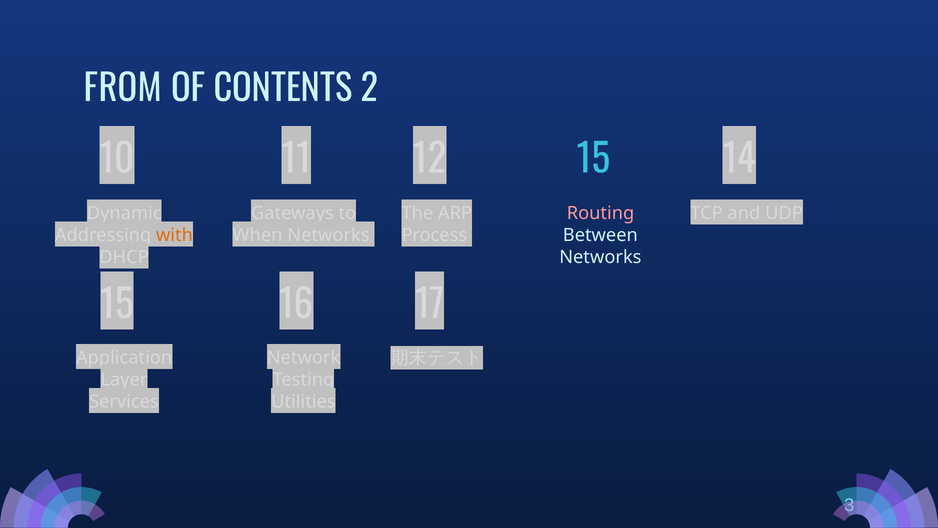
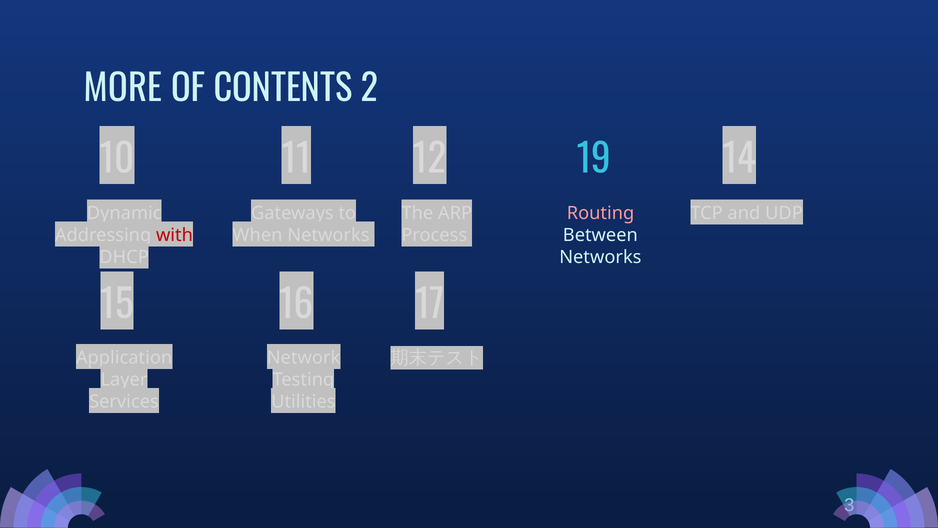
FROM: FROM -> MORE
12 15: 15 -> 19
with colour: orange -> red
